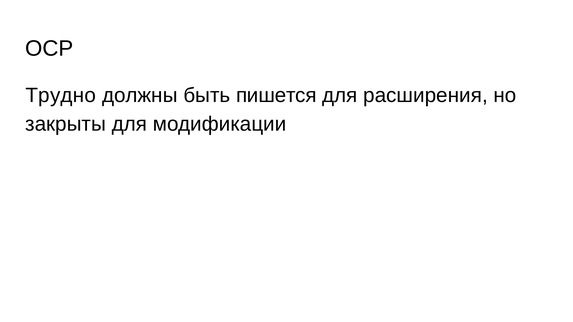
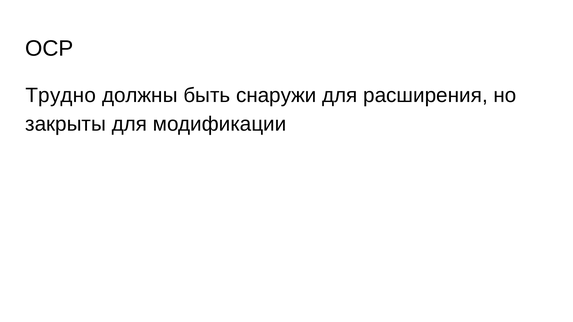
пишется: пишется -> снаружи
